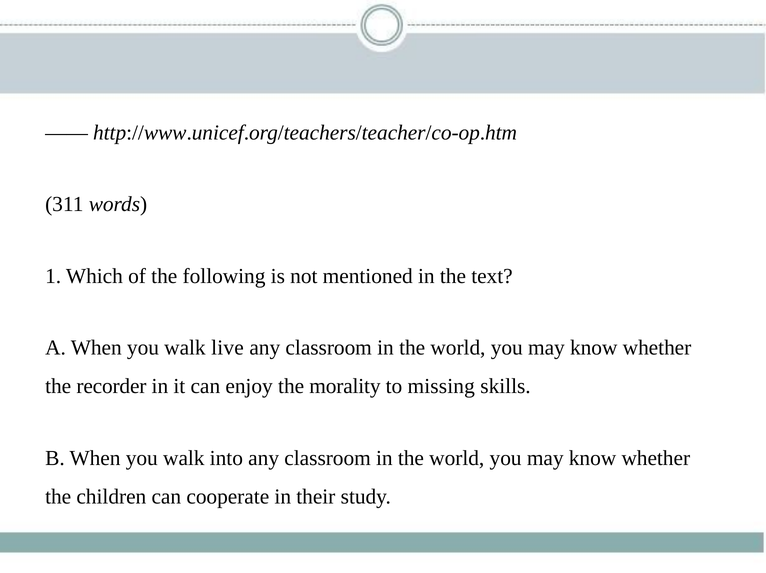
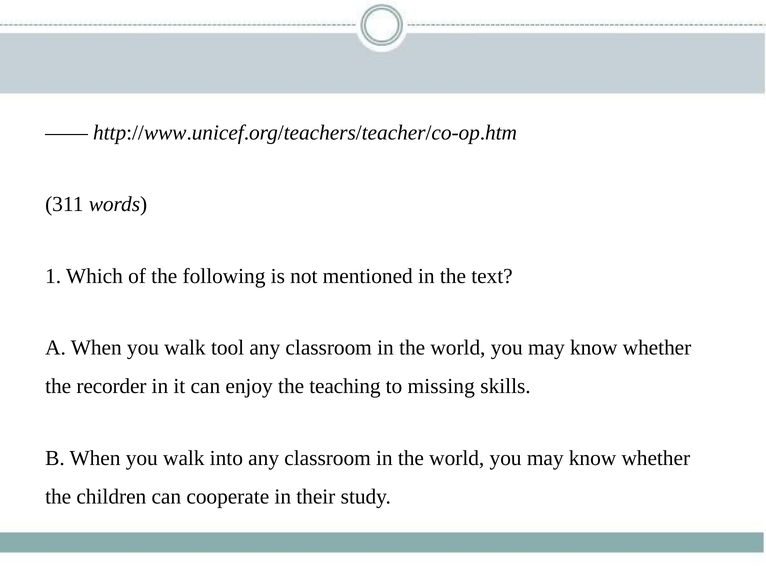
live: live -> tool
morality: morality -> teaching
